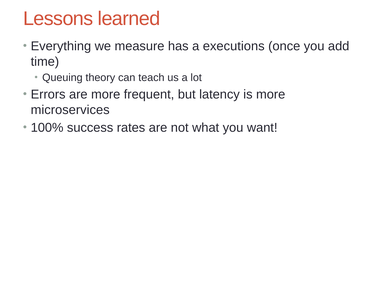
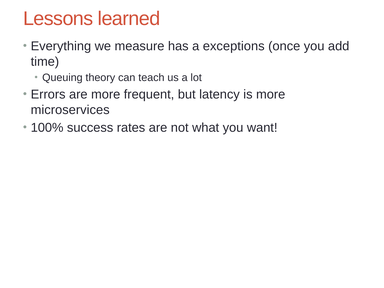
executions: executions -> exceptions
